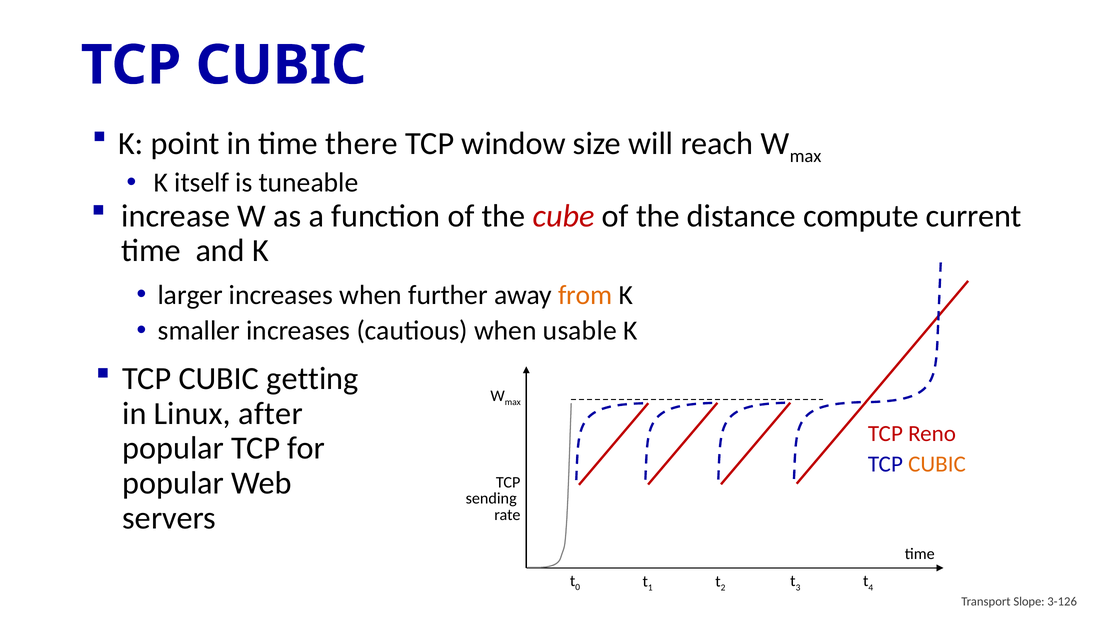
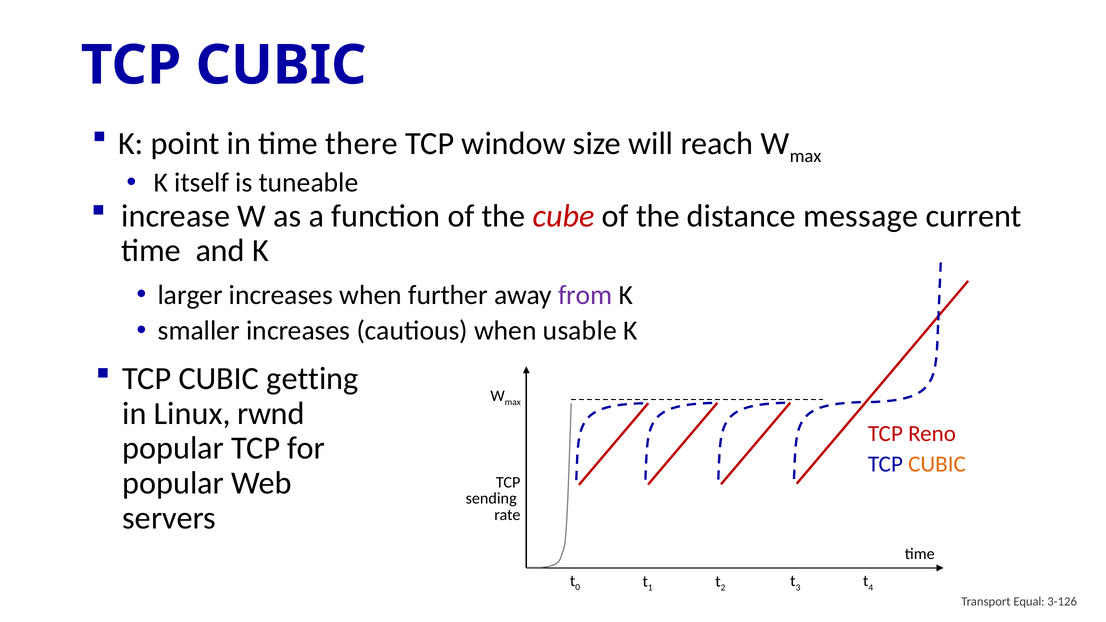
compute: compute -> message
from colour: orange -> purple
after: after -> rwnd
Slope: Slope -> Equal
